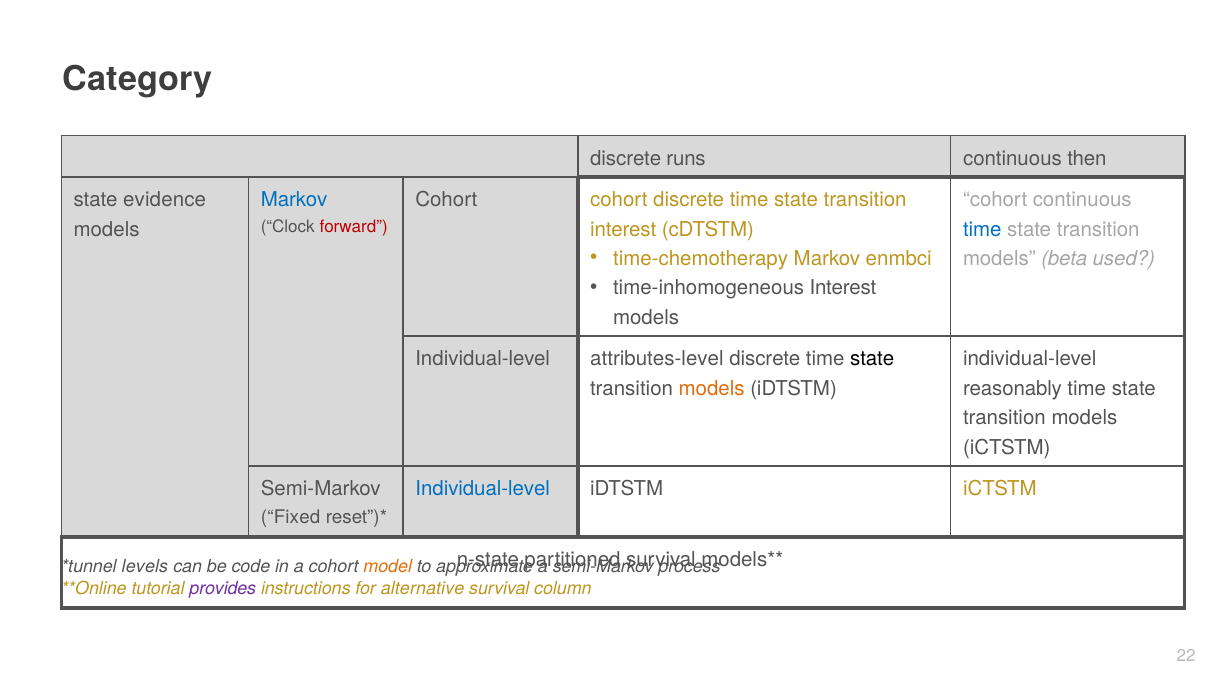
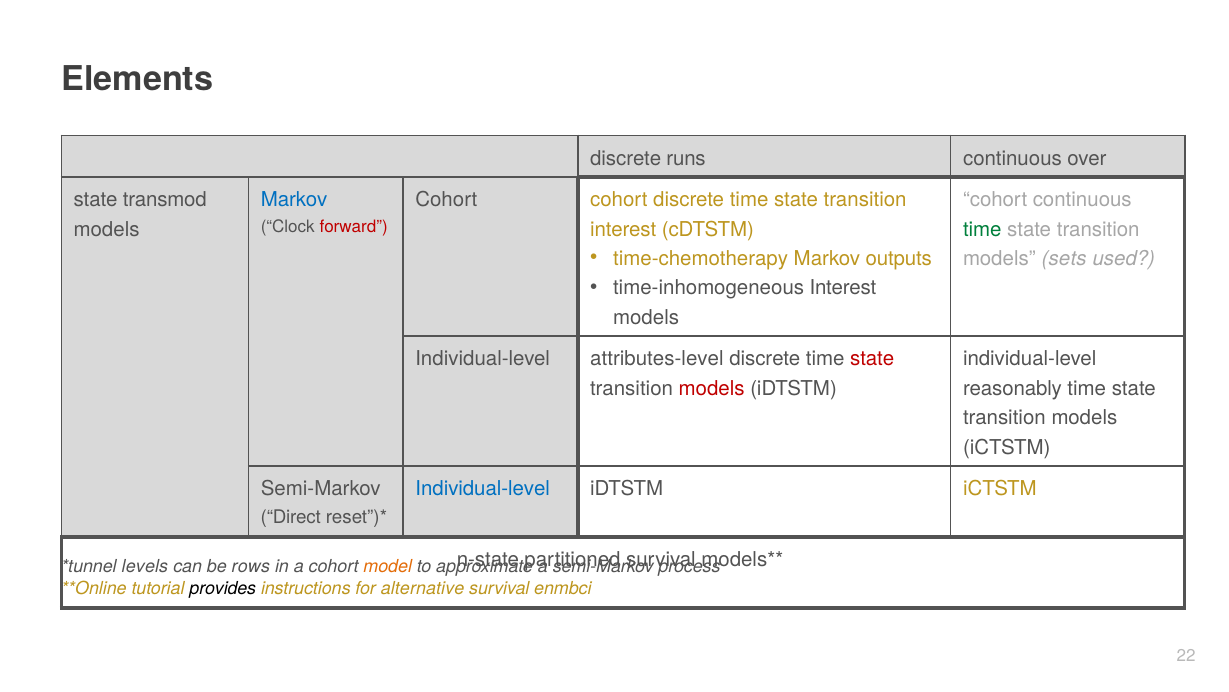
Category: Category -> Elements
then: then -> over
evidence: evidence -> transmod
time at (982, 229) colour: blue -> green
enmbci: enmbci -> outputs
beta: beta -> sets
state at (872, 359) colour: black -> red
models at (712, 388) colour: orange -> red
Fixed: Fixed -> Direct
code: code -> rows
provides colour: purple -> black
column: column -> enmbci
